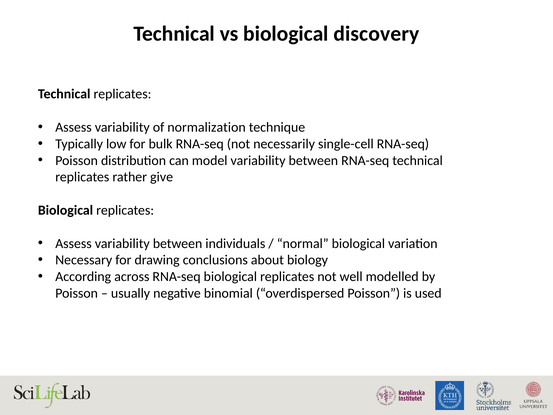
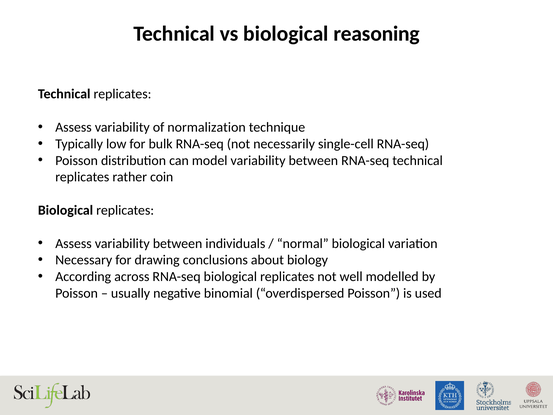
discovery: discovery -> reasoning
give: give -> coin
